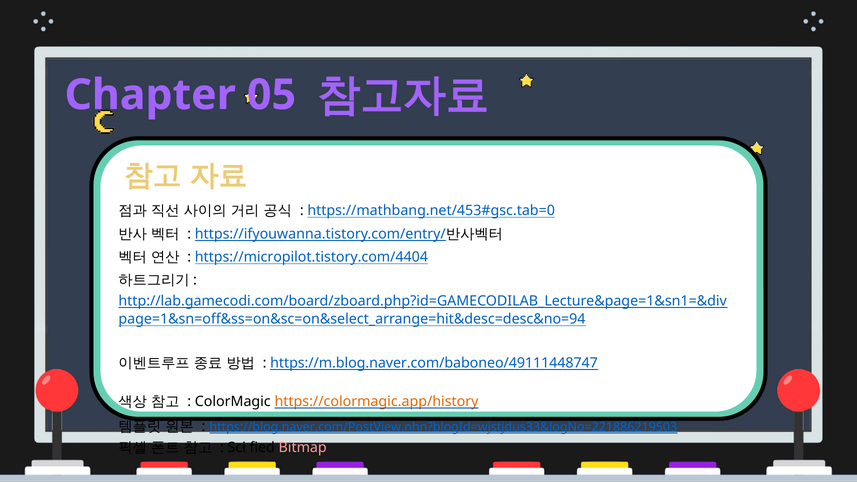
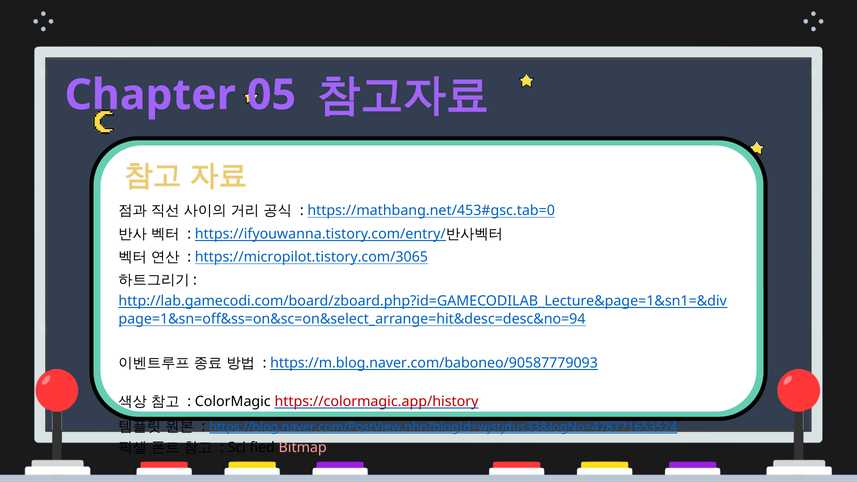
https://micropilot.tistory.com/4404: https://micropilot.tistory.com/4404 -> https://micropilot.tistory.com/3065
https://m.blog.naver.com/baboneo/49111448747: https://m.blog.naver.com/baboneo/49111448747 -> https://m.blog.naver.com/baboneo/90587779093
https://colormagic.app/history colour: orange -> red
https://blog.naver.com/PostView.nhn?blogId=wjstjdus33&logNo=221886219503: https://blog.naver.com/PostView.nhn?blogId=wjstjdus33&logNo=221886219503 -> https://blog.naver.com/PostView.nhn?blogId=wjstjdus33&logNo=478771653524
